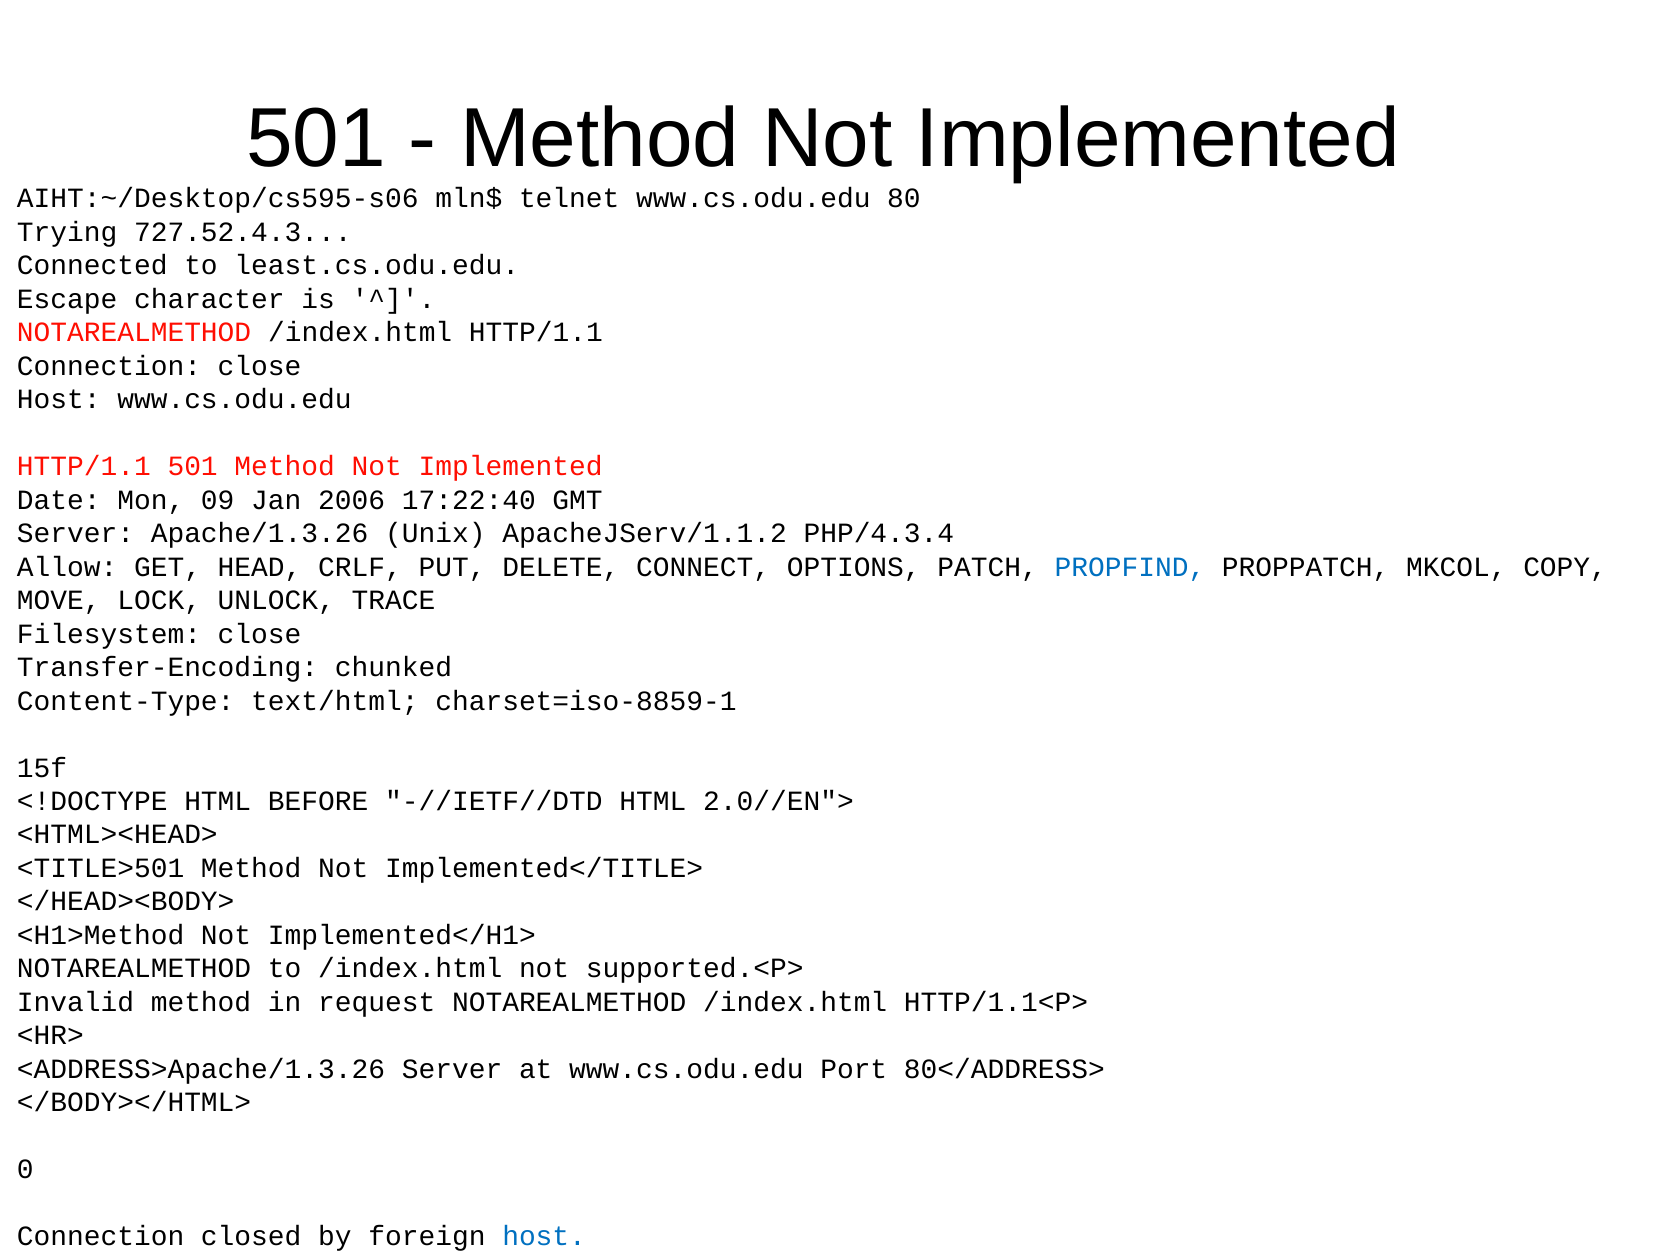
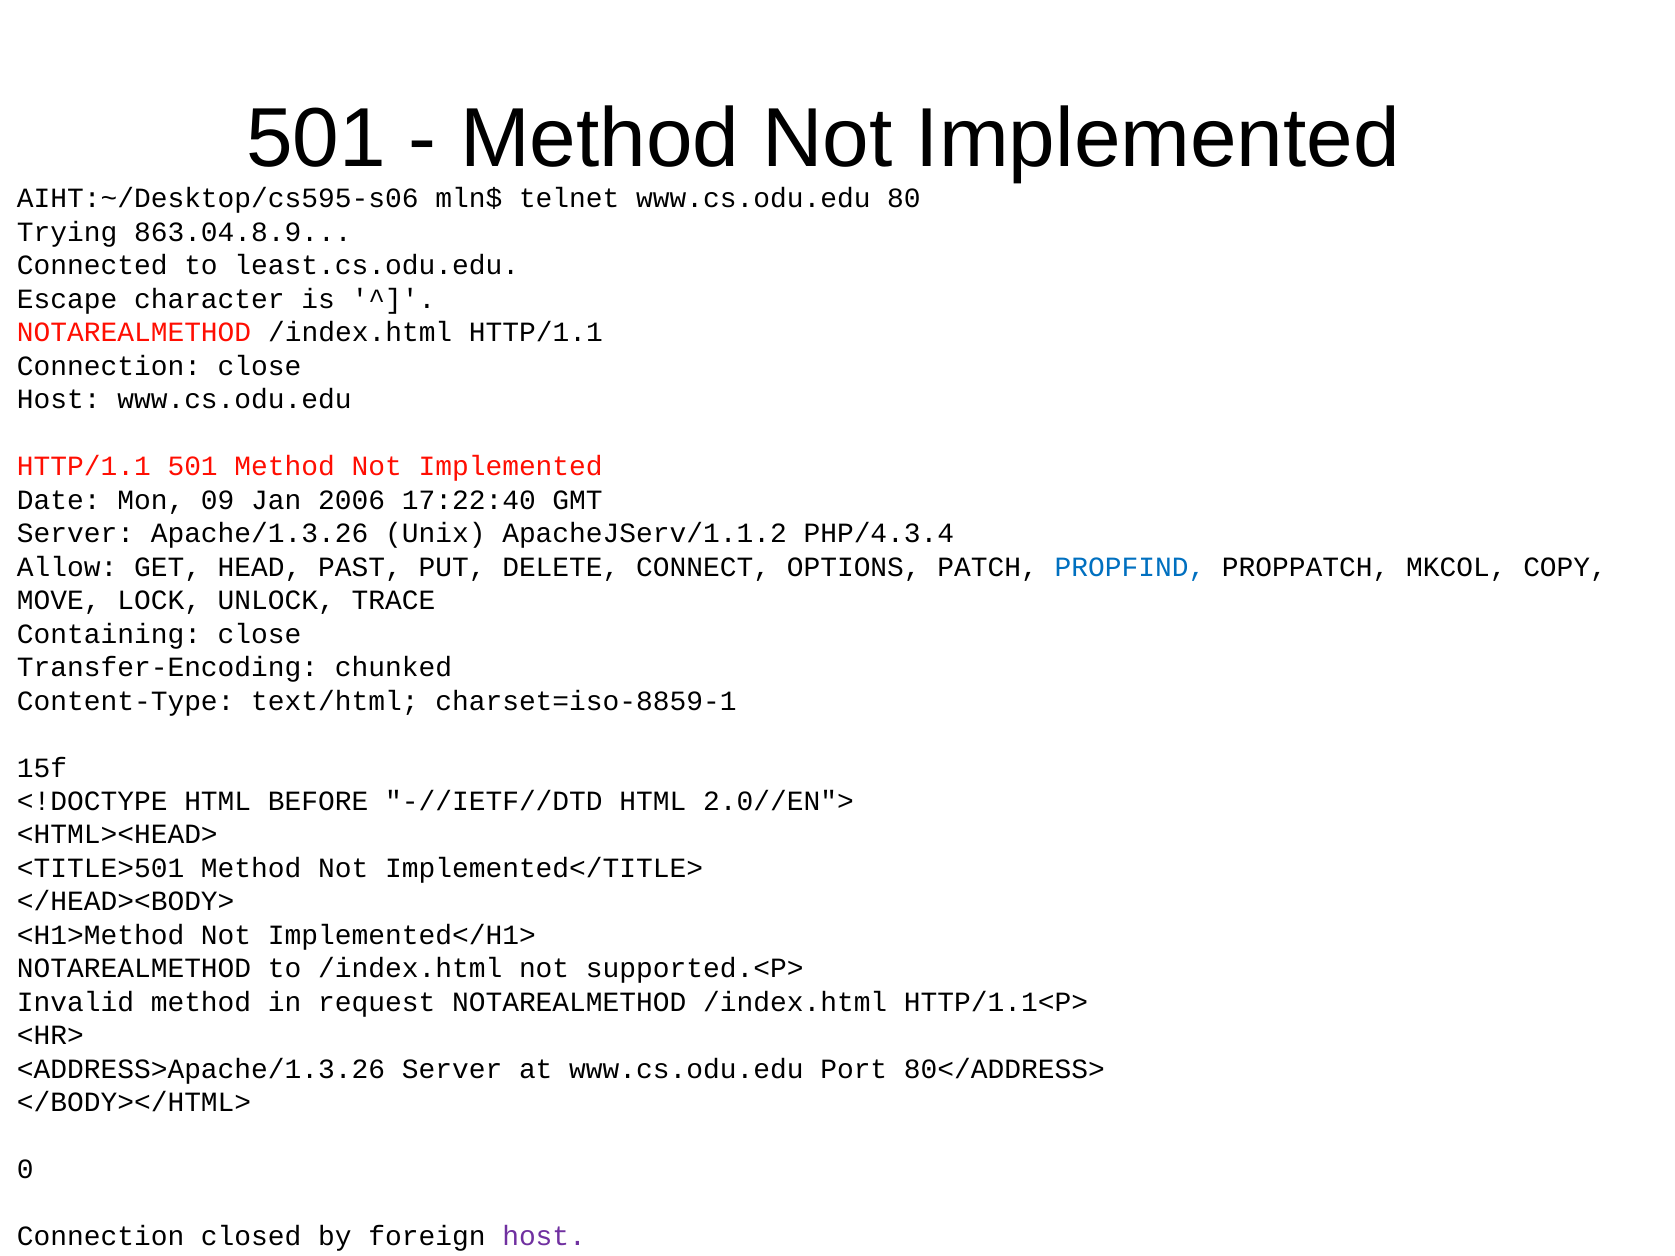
727.52.4.3: 727.52.4.3 -> 863.04.8.9
CRLF: CRLF -> PAST
Filesystem: Filesystem -> Containing
host at (544, 1237) colour: blue -> purple
